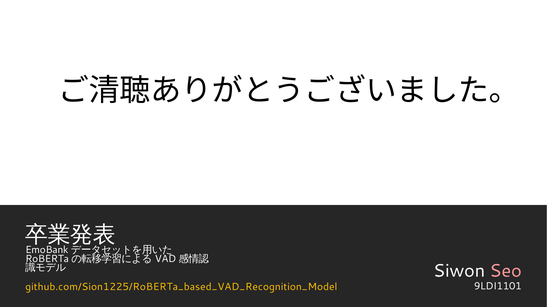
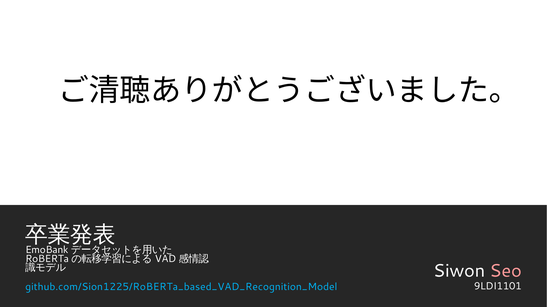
github.com/Sion1225/RoBERTa_based_VAD_Recognition_Model colour: yellow -> light blue
